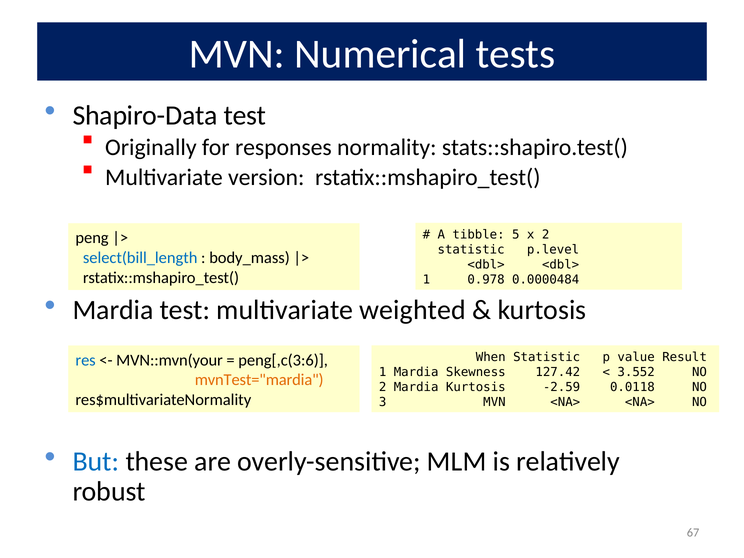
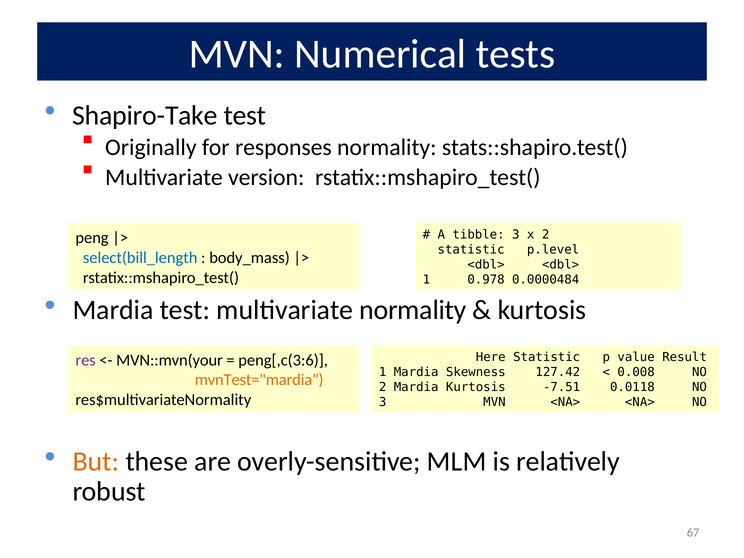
Shapiro-Data: Shapiro-Data -> Shapiro-Take
tibble 5: 5 -> 3
multivariate weighted: weighted -> normality
When: When -> Here
res colour: blue -> purple
3.552: 3.552 -> 0.008
-2.59: -2.59 -> -7.51
But colour: blue -> orange
